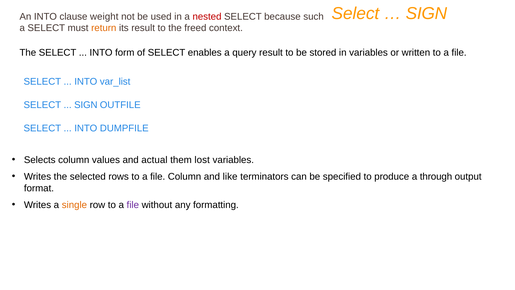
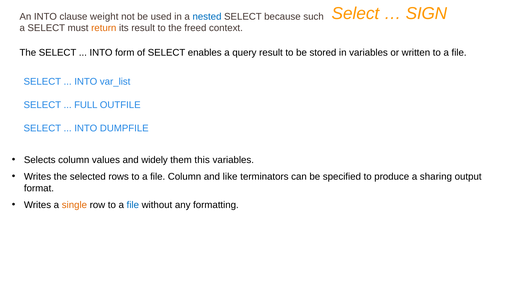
nested colour: red -> blue
SIGN at (86, 105): SIGN -> FULL
actual: actual -> widely
lost: lost -> this
through: through -> sharing
file at (133, 205) colour: purple -> blue
